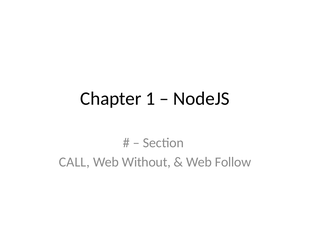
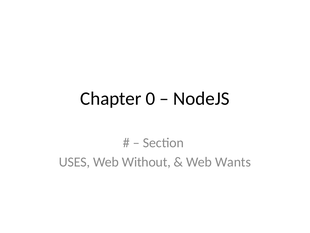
1: 1 -> 0
CALL: CALL -> USES
Follow: Follow -> Wants
